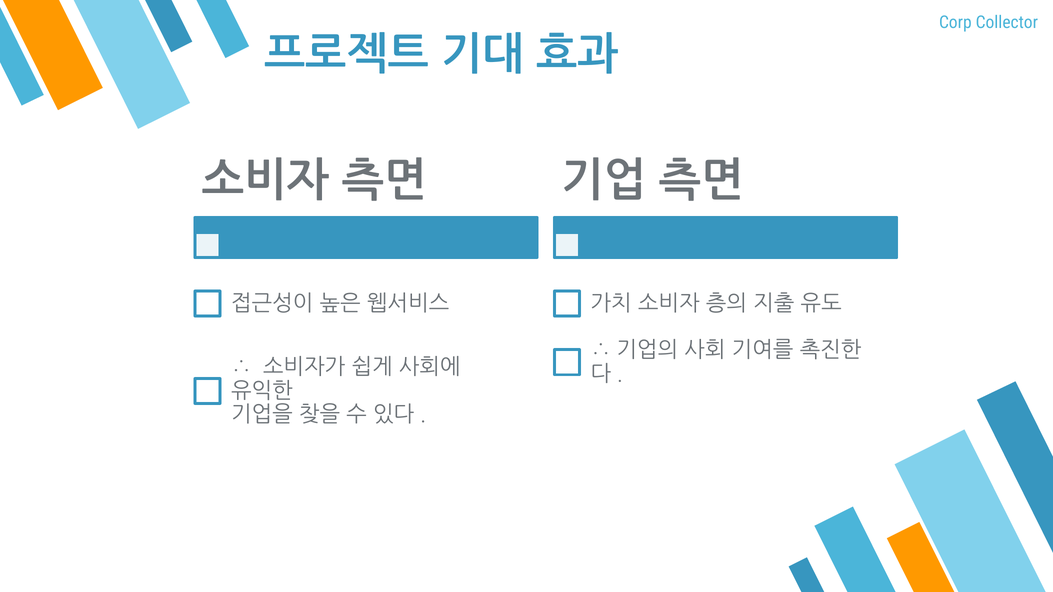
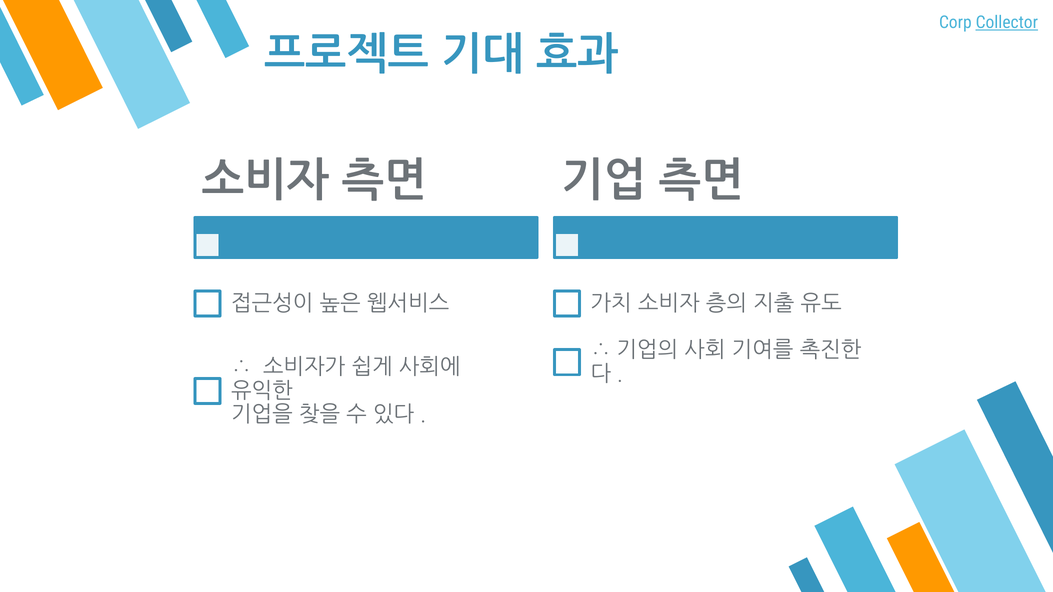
Collector underline: none -> present
